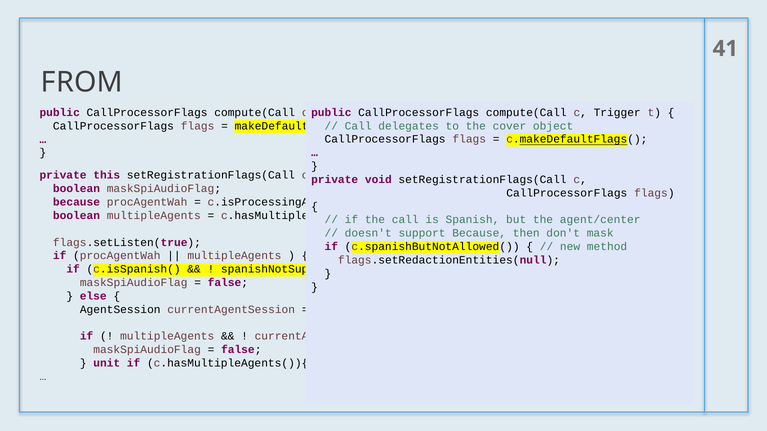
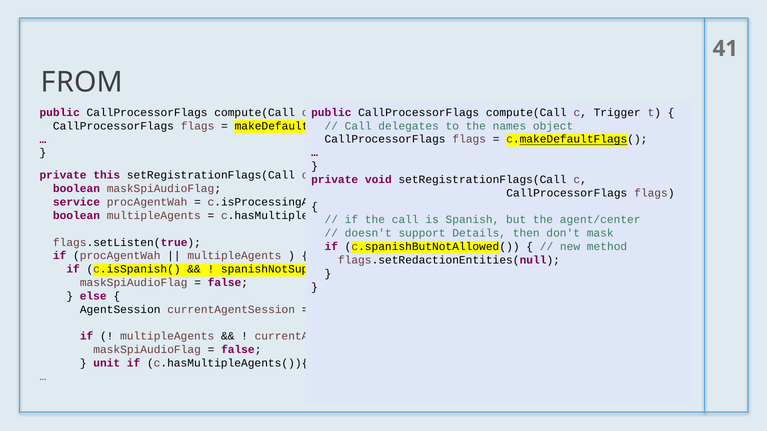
cover: cover -> names
because at (76, 202): because -> service
support Because: Because -> Details
